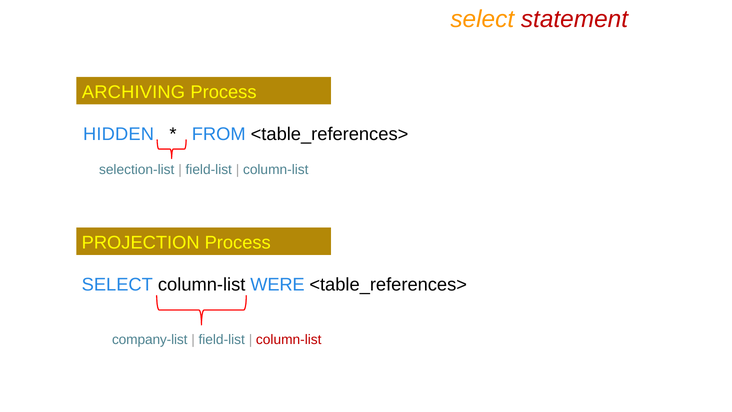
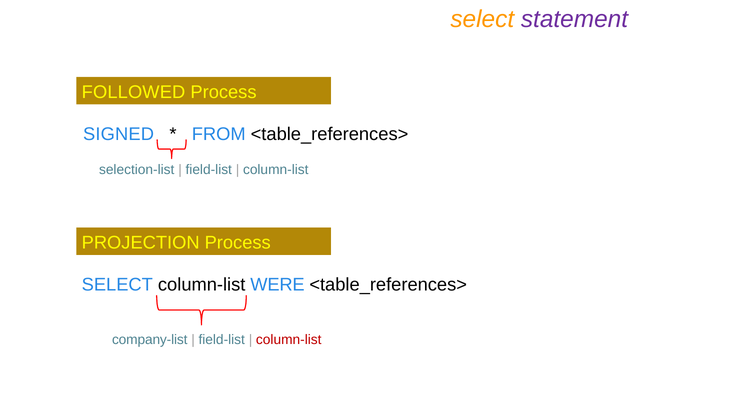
statement colour: red -> purple
ARCHIVING: ARCHIVING -> FOLLOWED
HIDDEN: HIDDEN -> SIGNED
